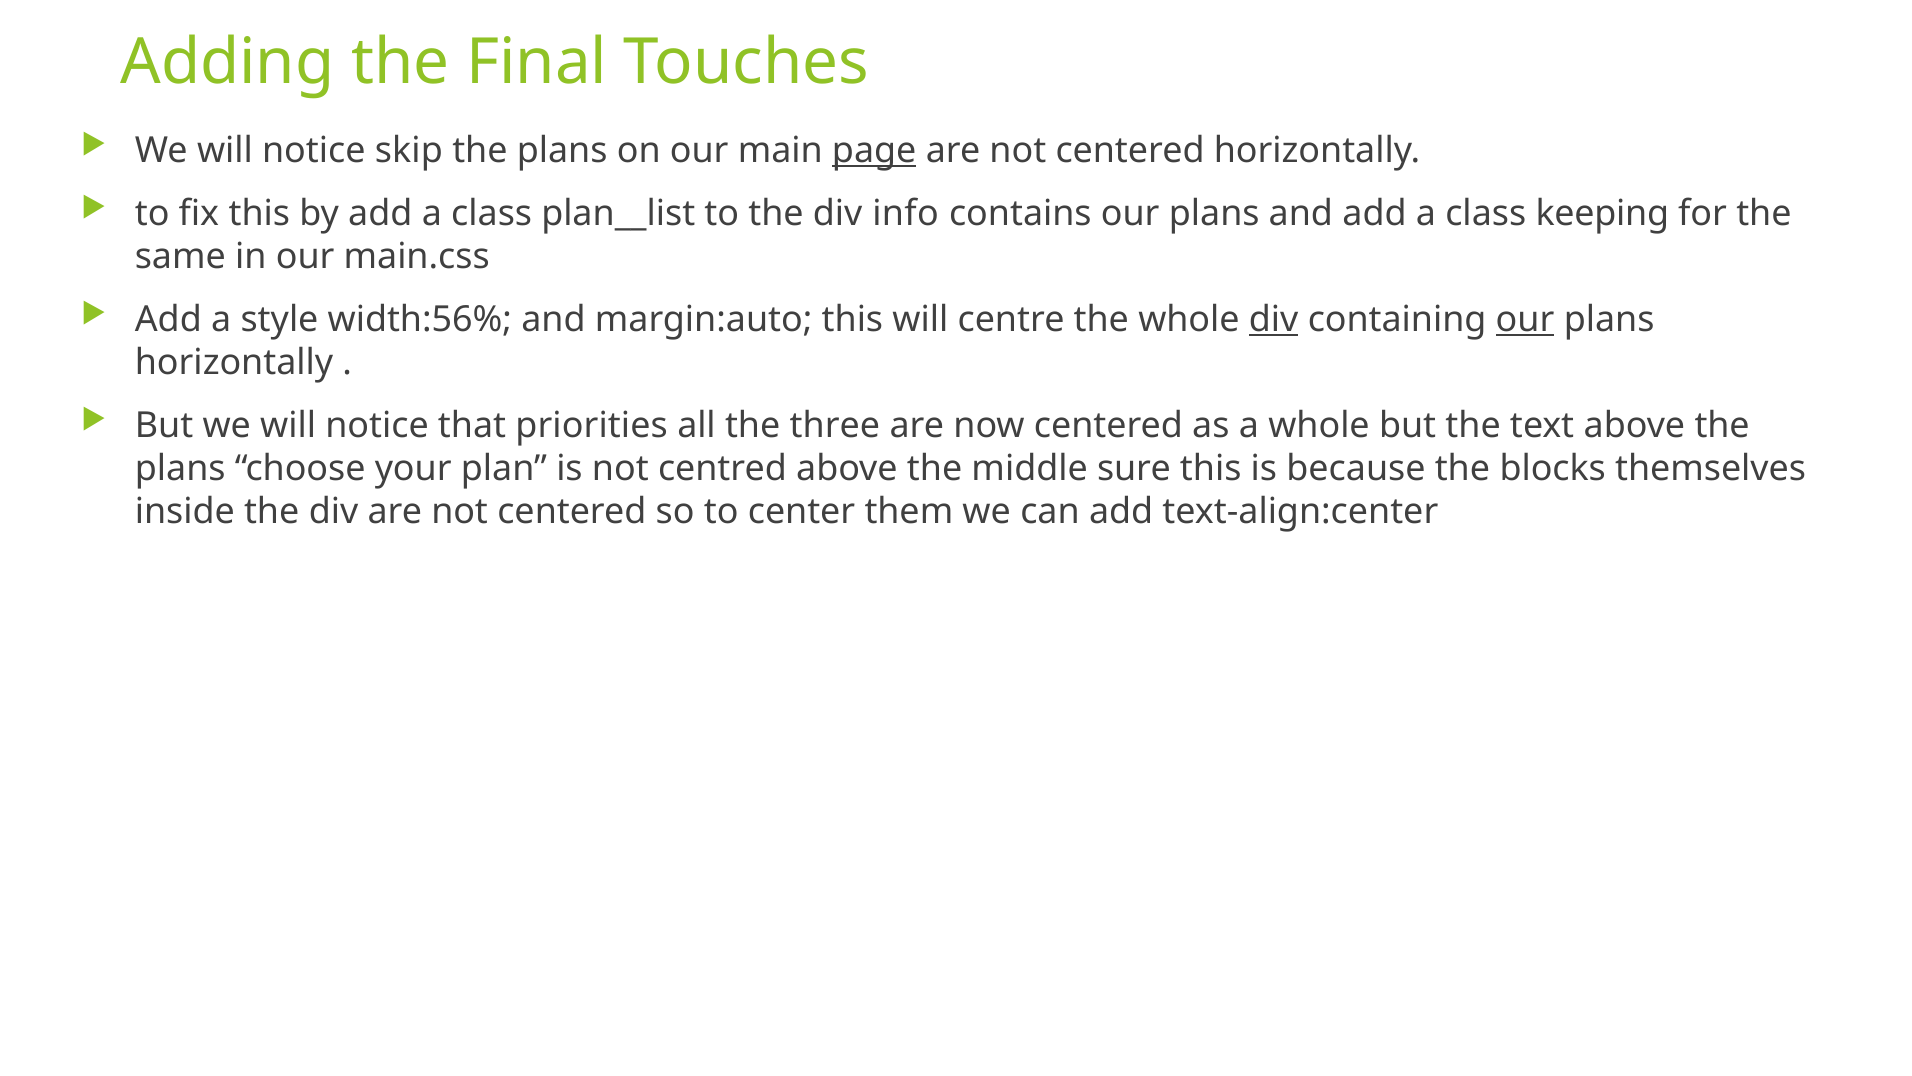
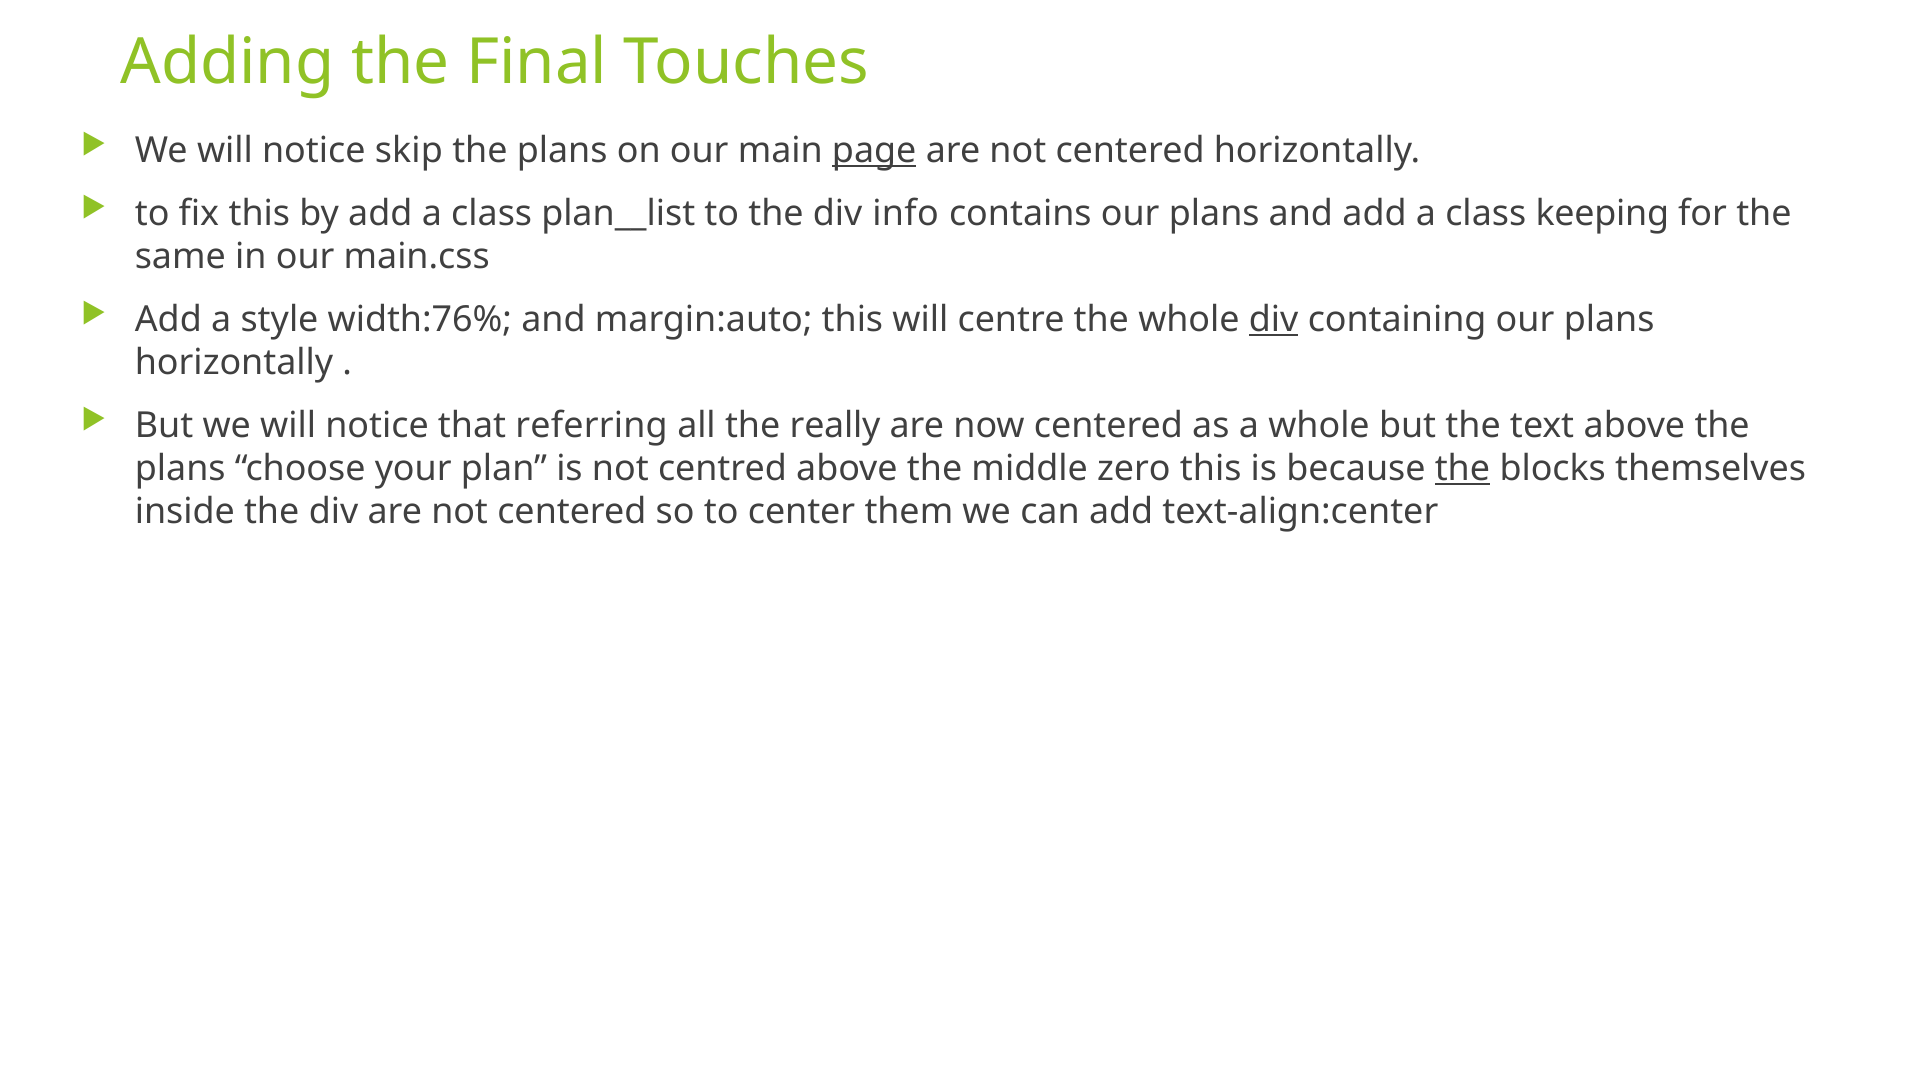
width:56%: width:56% -> width:76%
our at (1525, 319) underline: present -> none
priorities: priorities -> referring
three: three -> really
sure: sure -> zero
the at (1462, 468) underline: none -> present
